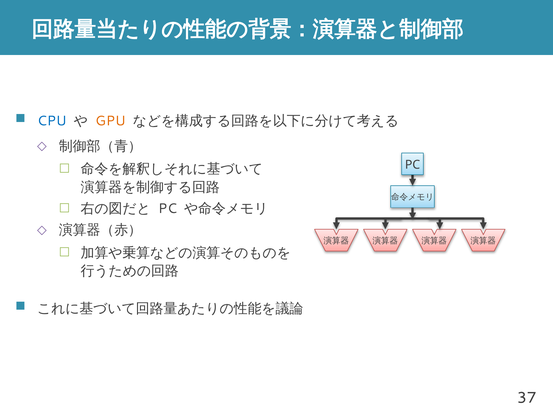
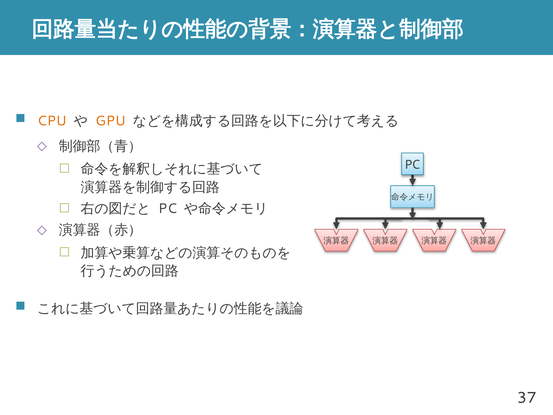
CPU colour: blue -> orange
